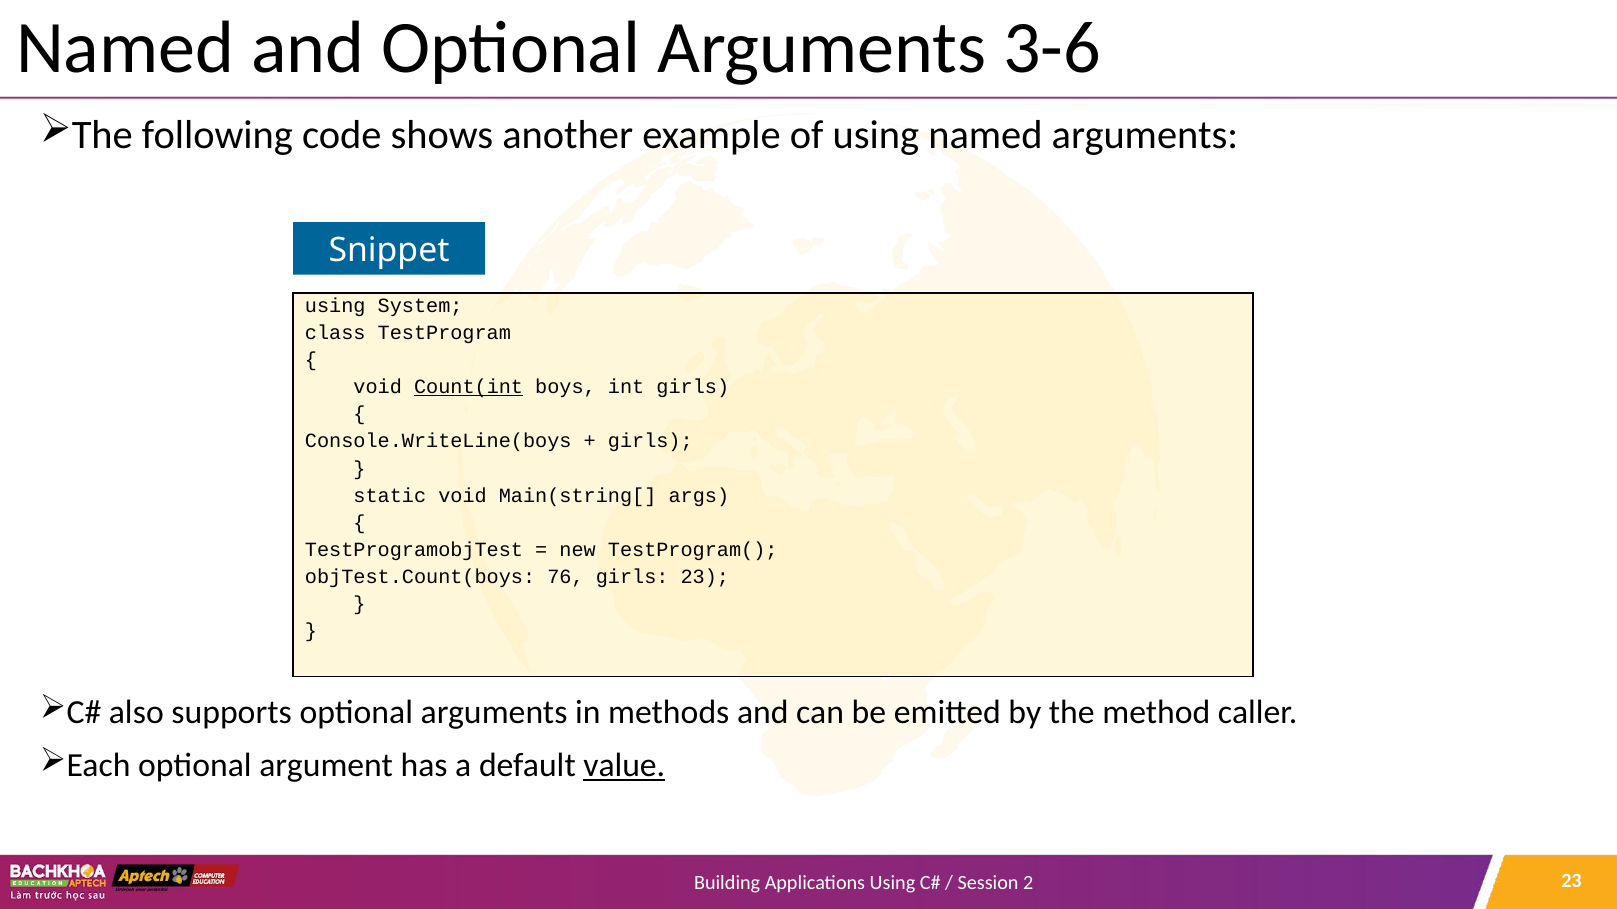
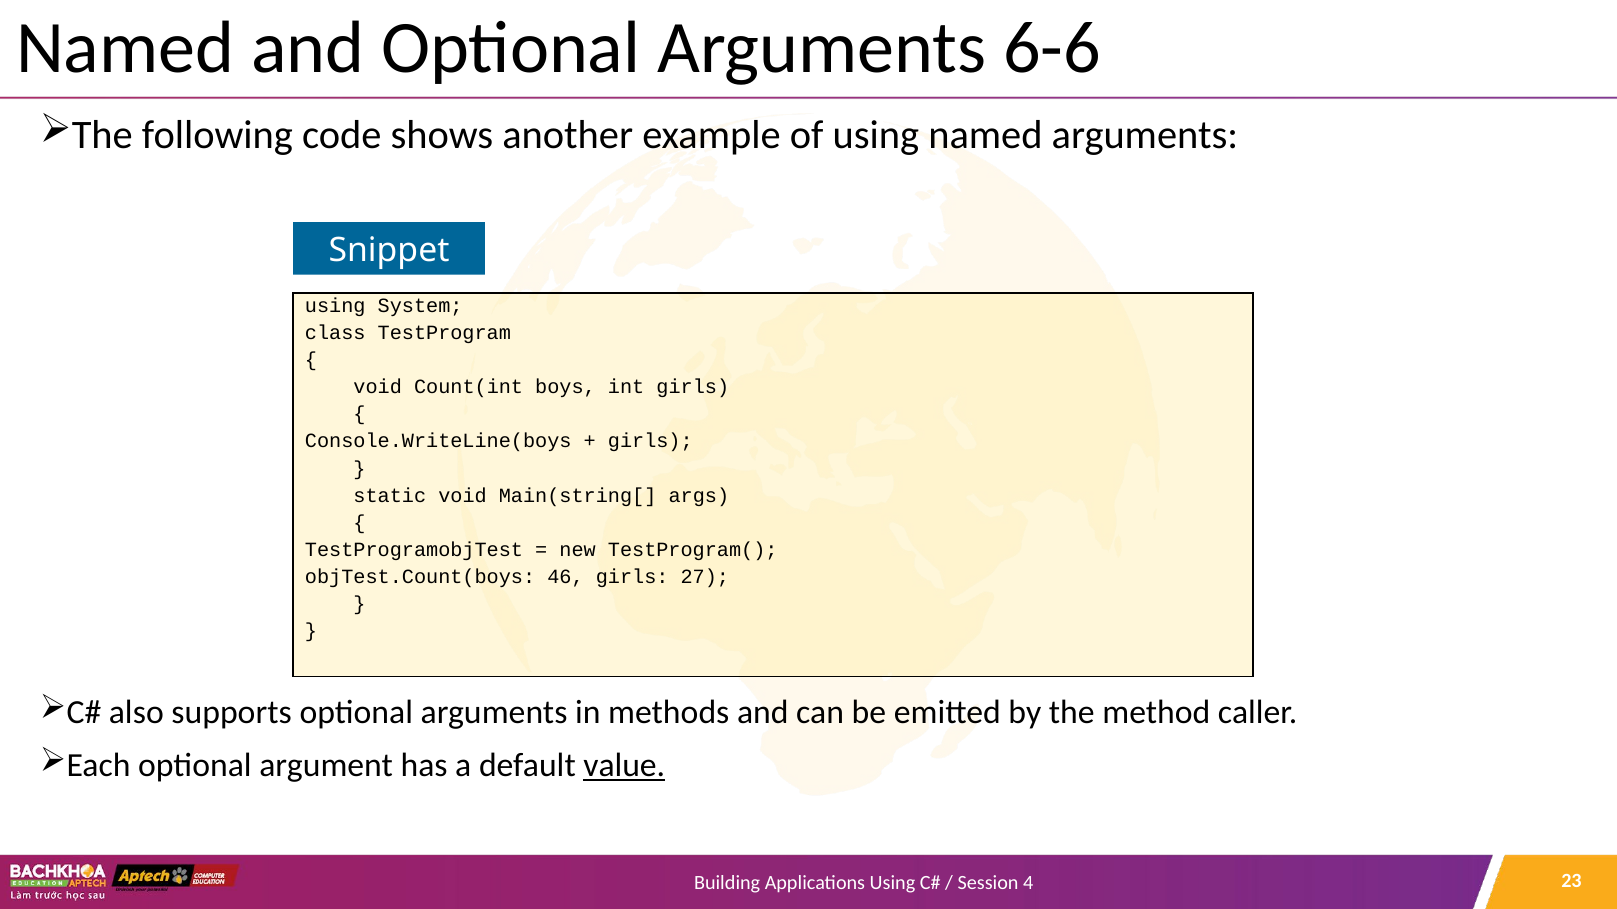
3-6: 3-6 -> 6-6
Count(int underline: present -> none
76: 76 -> 46
girls 23: 23 -> 27
2: 2 -> 4
